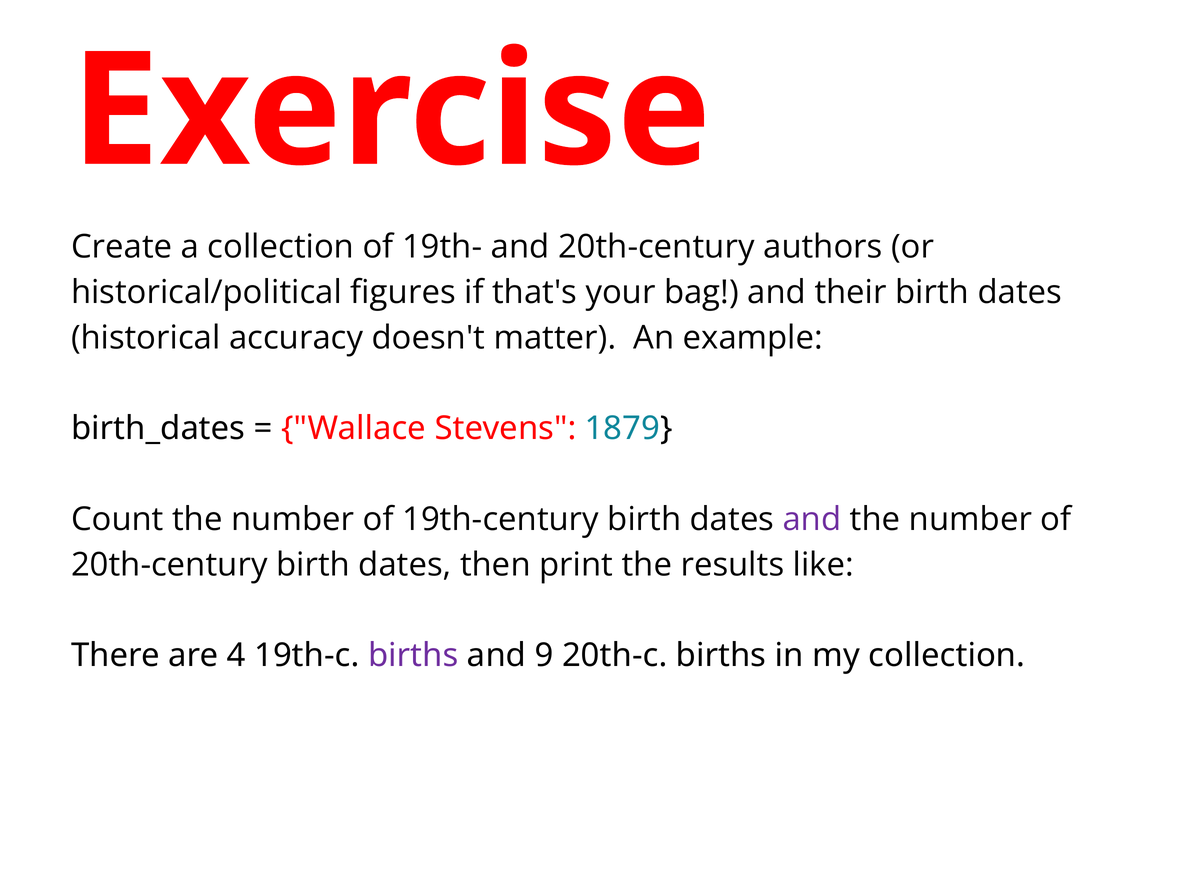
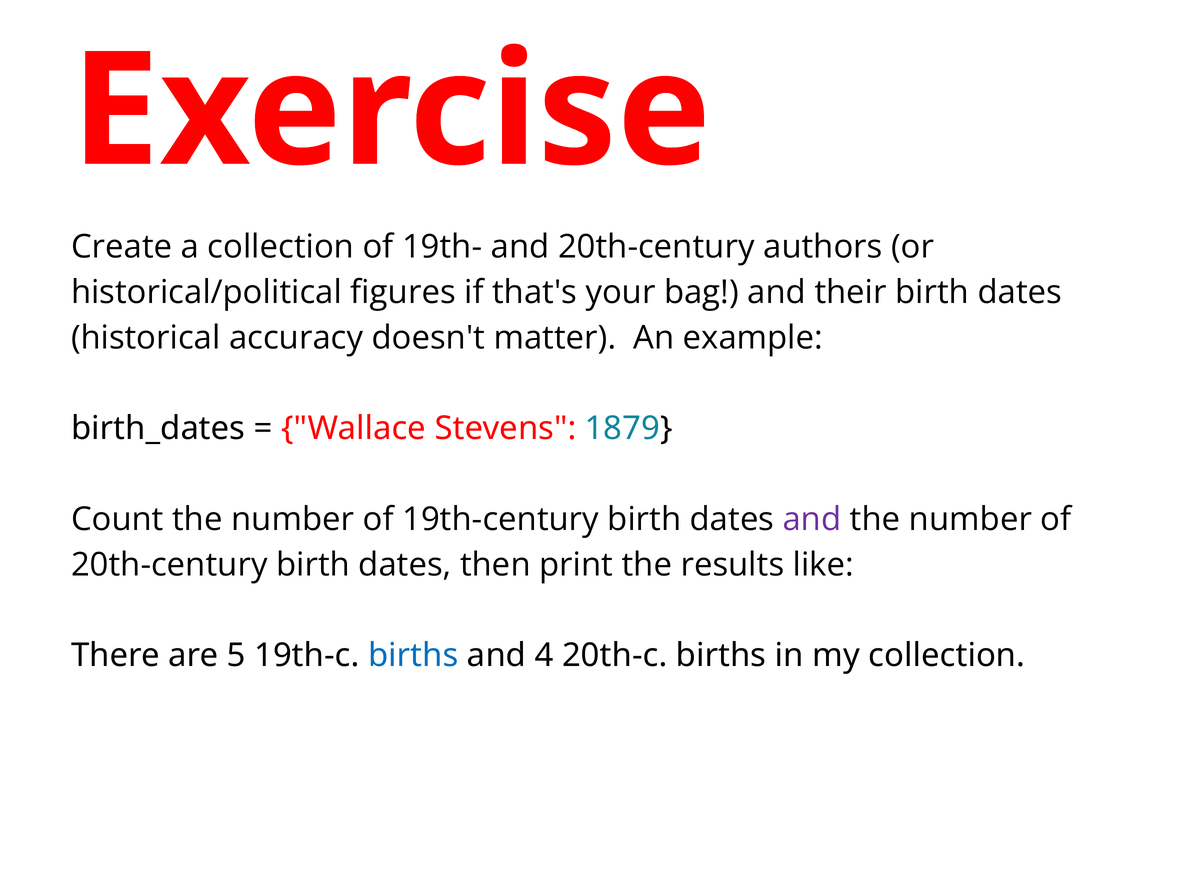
4: 4 -> 5
births at (413, 656) colour: purple -> blue
9: 9 -> 4
